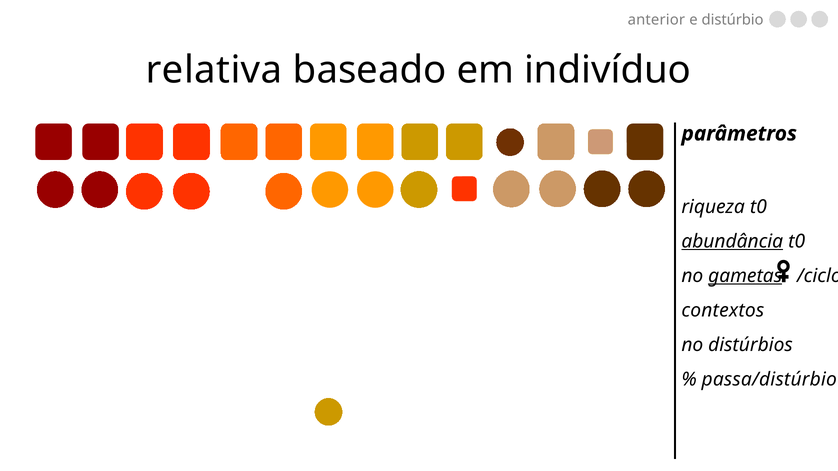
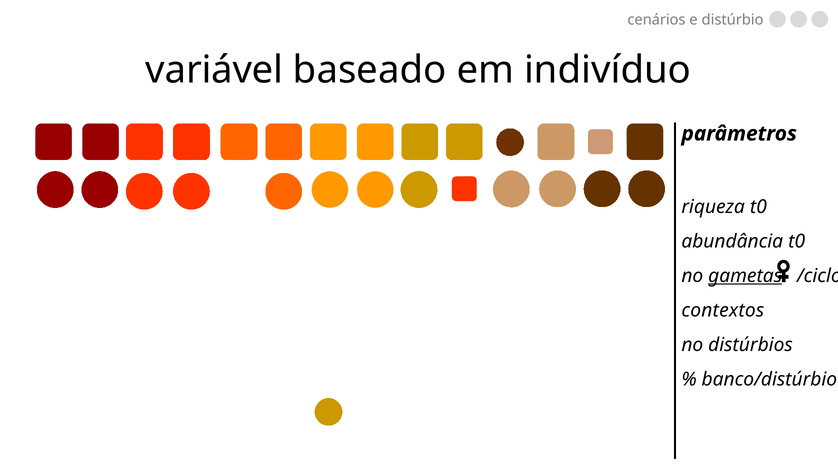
anterior: anterior -> cenários
relativa: relativa -> variável
abundância underline: present -> none
passa/distúrbio: passa/distúrbio -> banco/distúrbio
